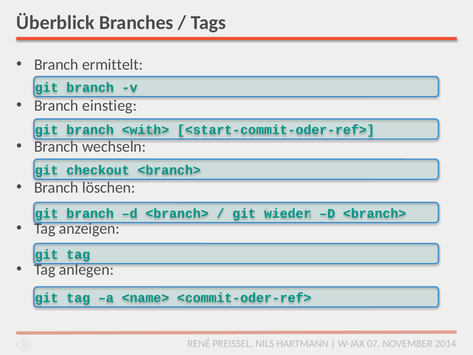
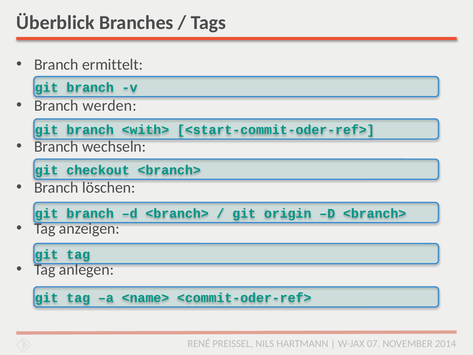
einstieg: einstieg -> werden
wieder: wieder -> origin
